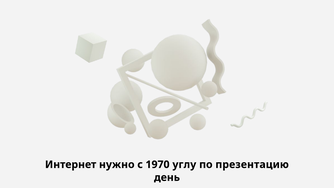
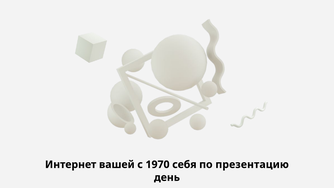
нужно: нужно -> вашей
углу: углу -> себя
